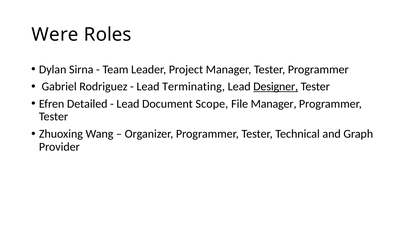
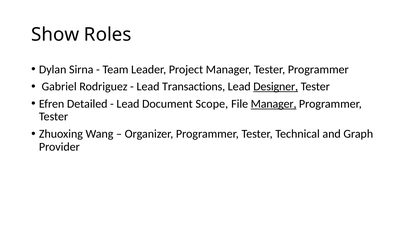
Were: Were -> Show
Terminating: Terminating -> Transactions
Manager at (274, 104) underline: none -> present
